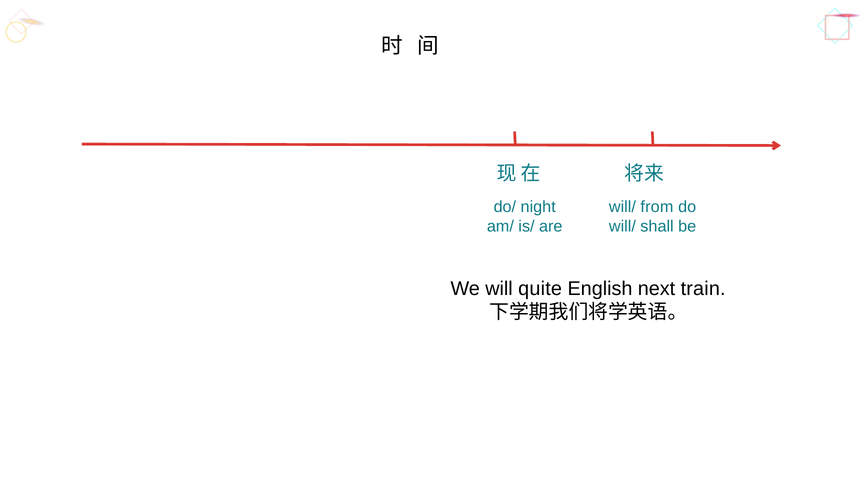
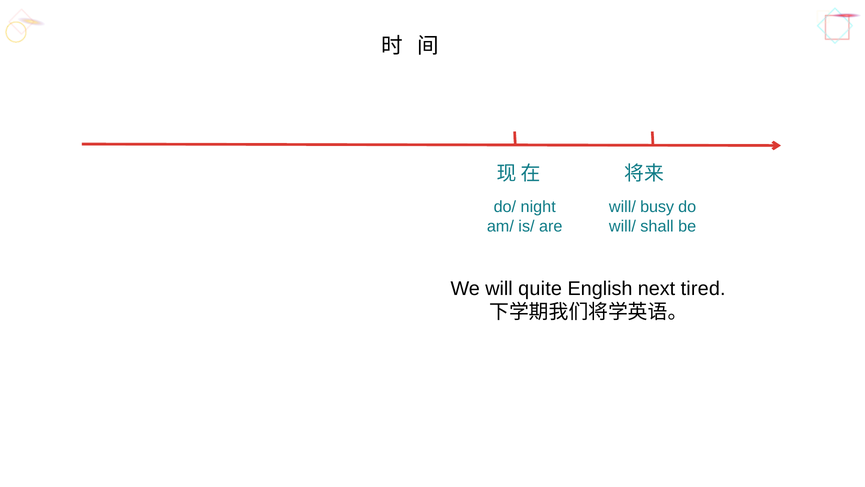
from: from -> busy
train: train -> tired
